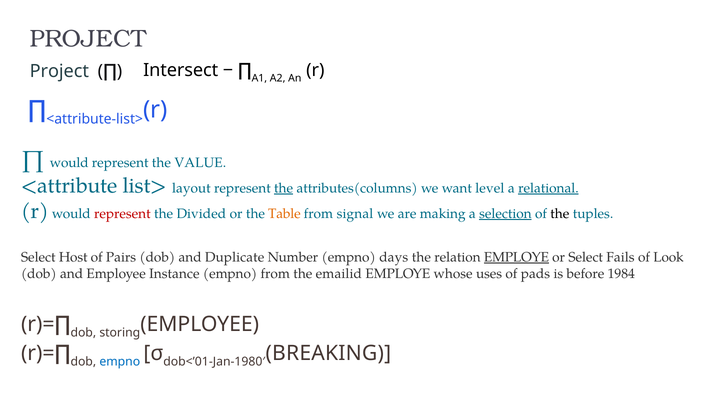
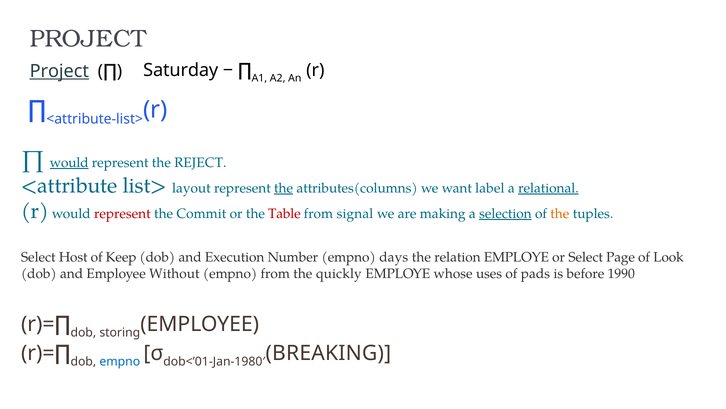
Intersect: Intersect -> Saturday
Project at (59, 71) underline: none -> present
would at (69, 163) underline: none -> present
VALUE: VALUE -> REJECT
level: level -> label
Divided: Divided -> Commit
Table colour: orange -> red
the at (560, 213) colour: black -> orange
Pairs: Pairs -> Keep
Duplicate: Duplicate -> Execution
EMPLOYE at (516, 257) underline: present -> none
Fails: Fails -> Page
Instance: Instance -> Without
emailid: emailid -> quickly
1984: 1984 -> 1990
